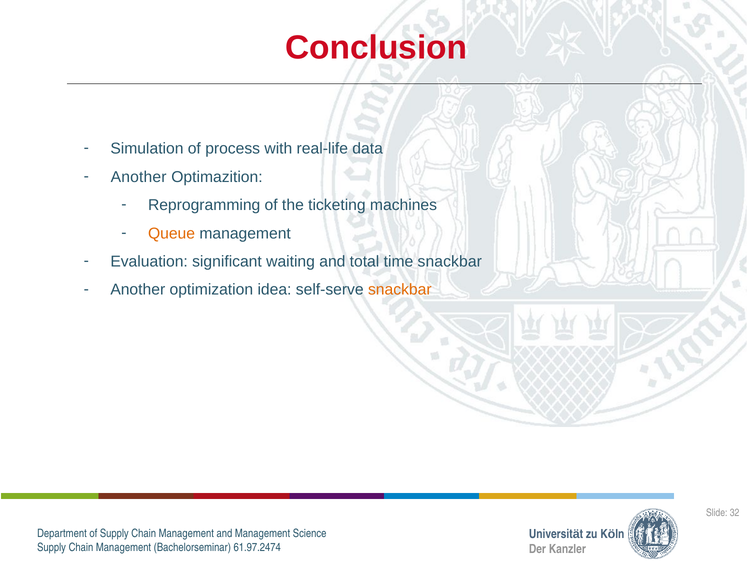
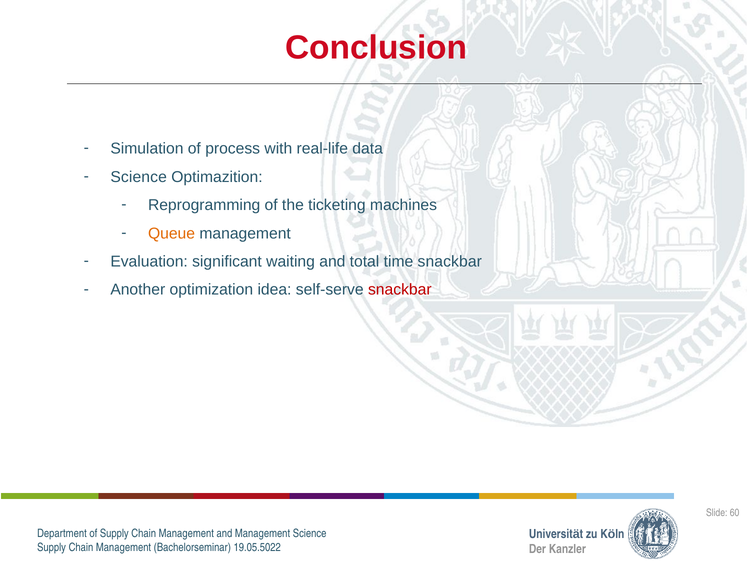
Another at (139, 177): Another -> Science
snackbar at (400, 290) colour: orange -> red
32: 32 -> 60
61.97.2474: 61.97.2474 -> 19.05.5022
